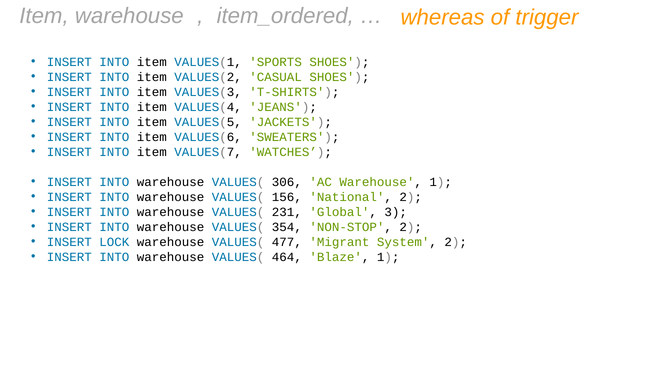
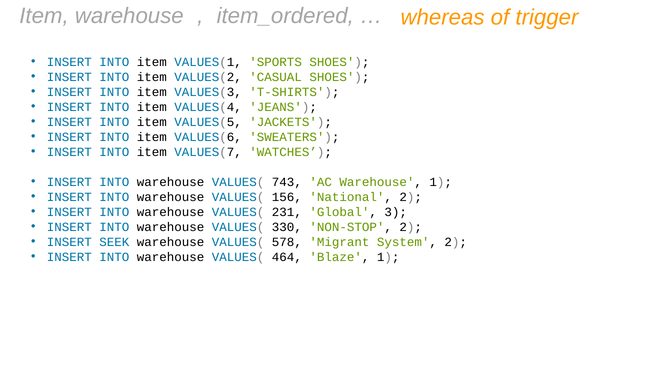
306: 306 -> 743
354: 354 -> 330
LOCK: LOCK -> SEEK
477: 477 -> 578
